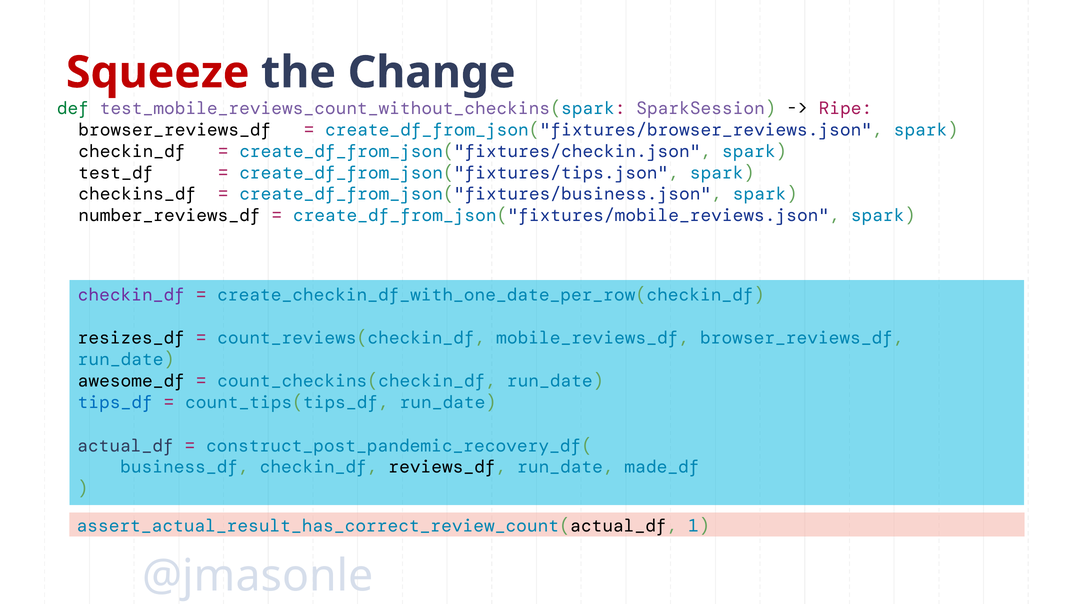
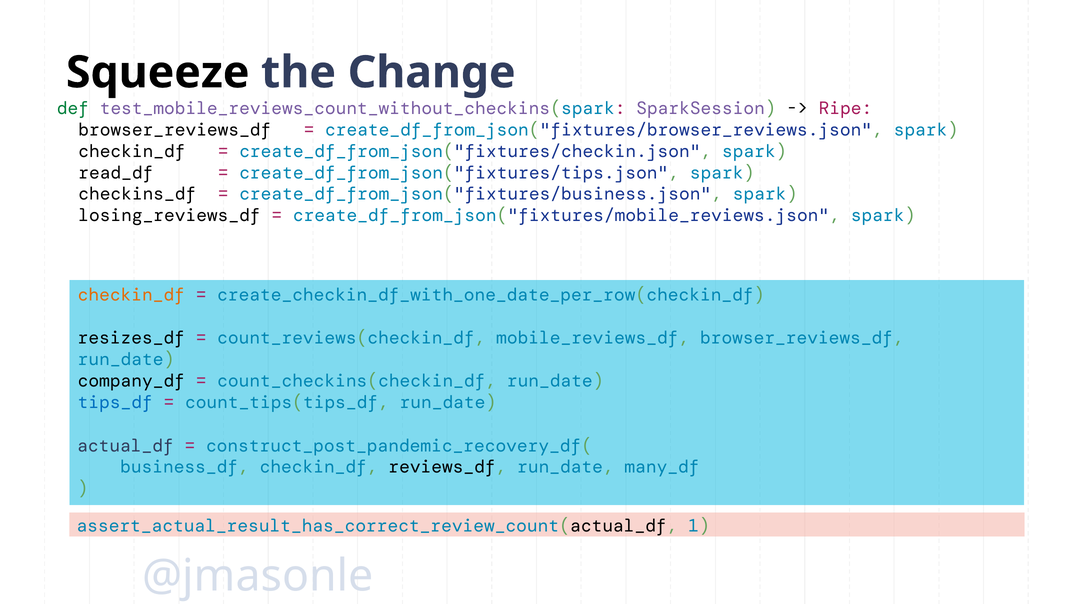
Squeeze colour: red -> black
test_df: test_df -> read_df
number_reviews_df: number_reviews_df -> losing_reviews_df
checkin_df at (131, 295) colour: purple -> orange
awesome_df: awesome_df -> company_df
made_df: made_df -> many_df
